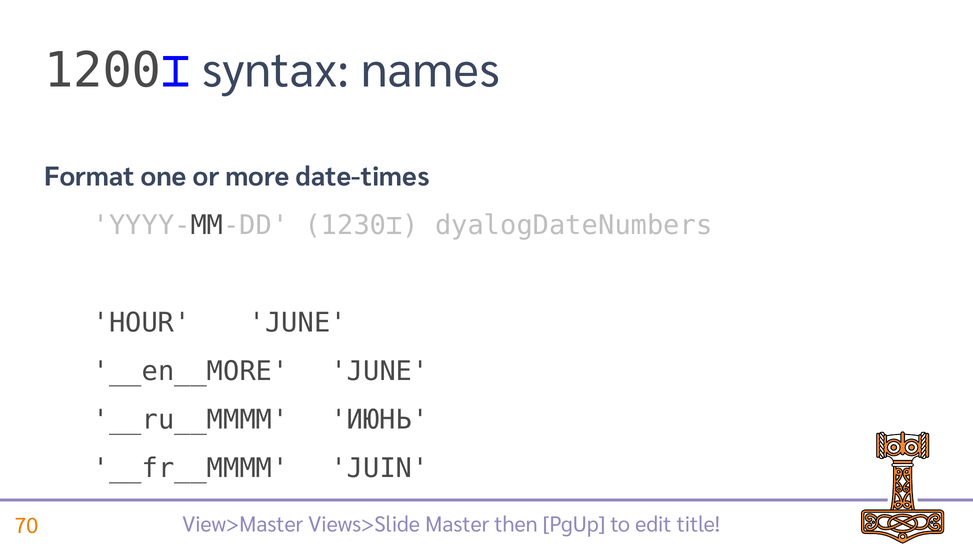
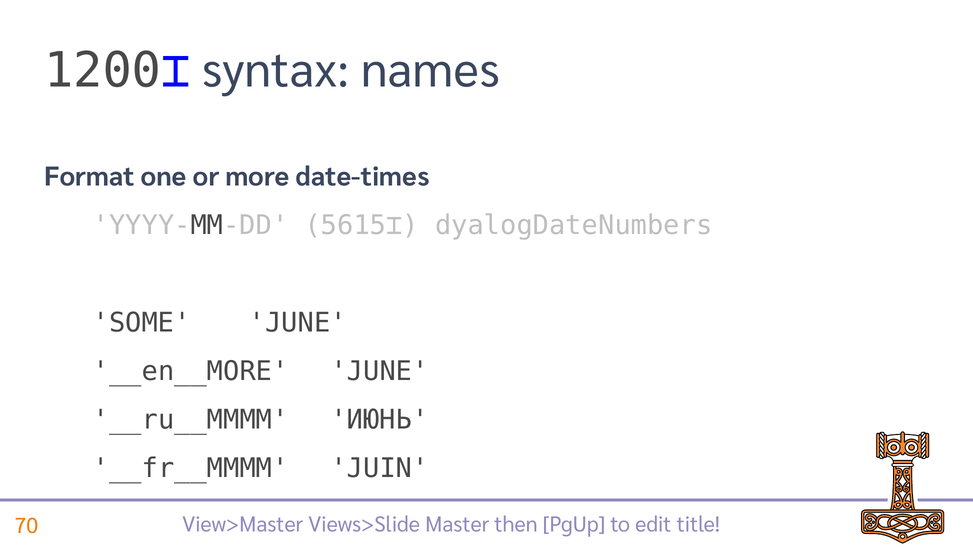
1230⌶: 1230⌶ -> 5615⌶
HOUR: HOUR -> SOME
